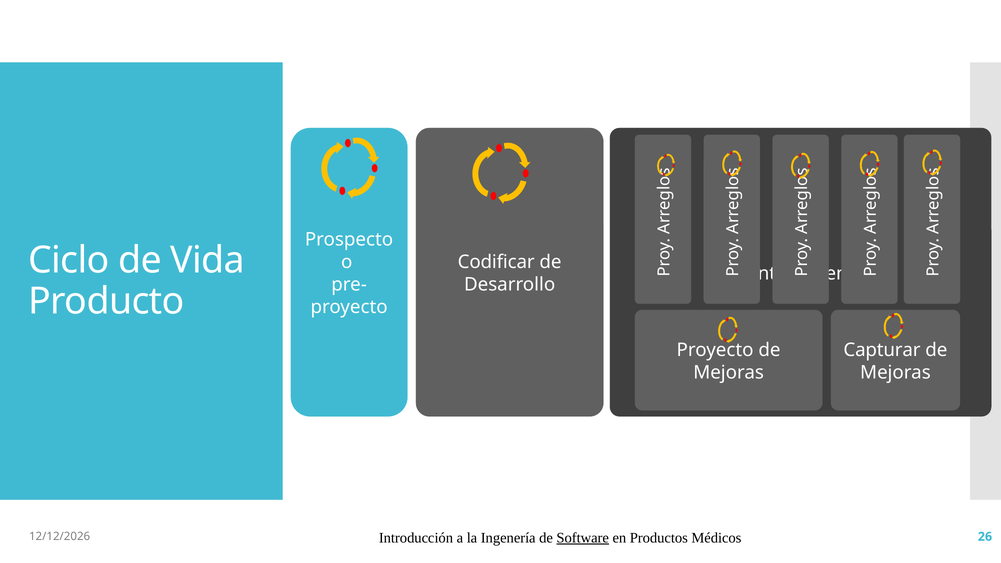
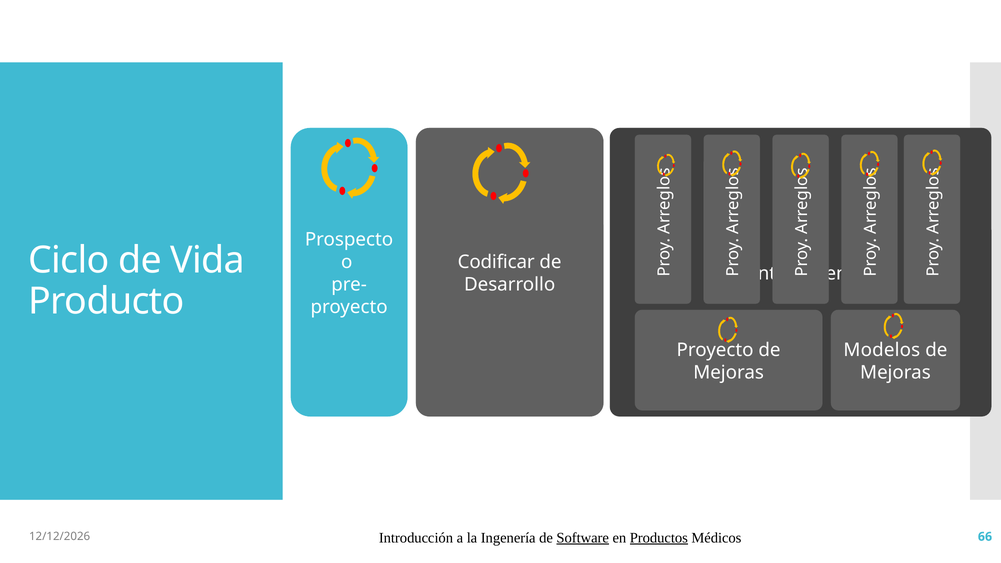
Capturar: Capturar -> Modelos
Productos underline: none -> present
26: 26 -> 66
